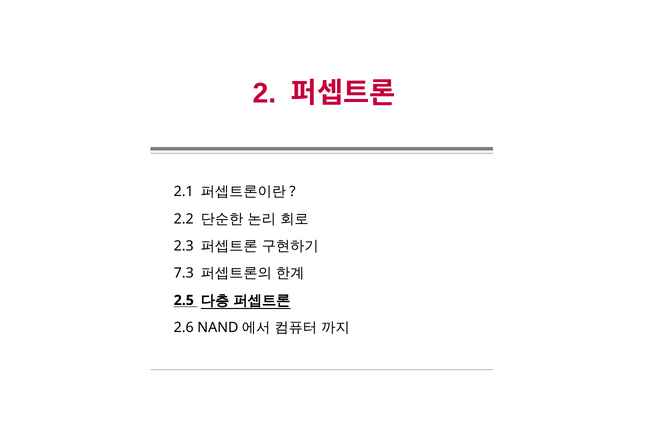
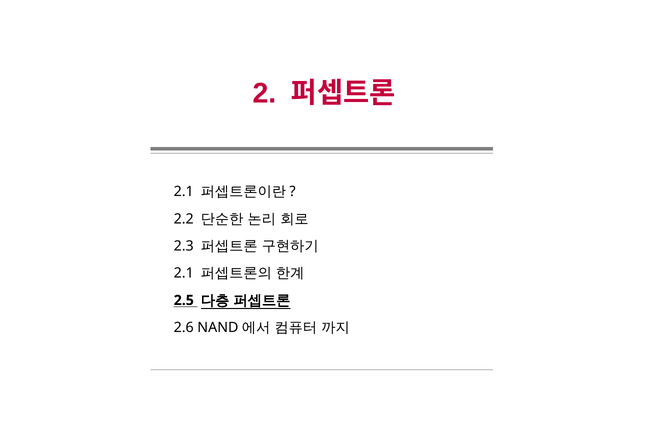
7.3 at (184, 273): 7.3 -> 2.1
